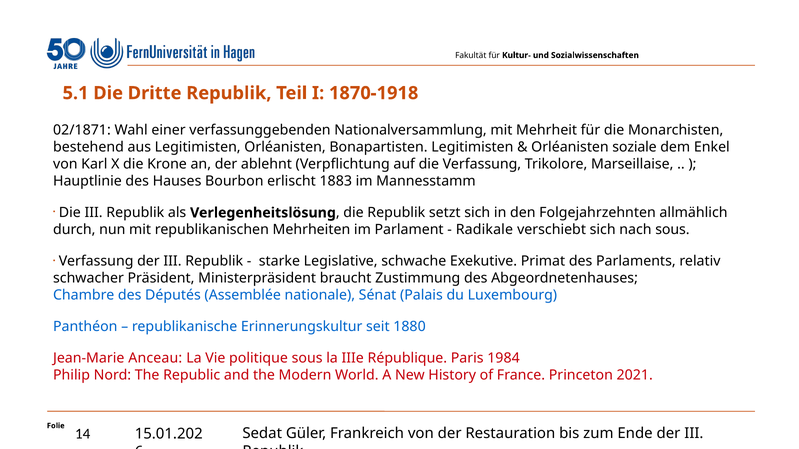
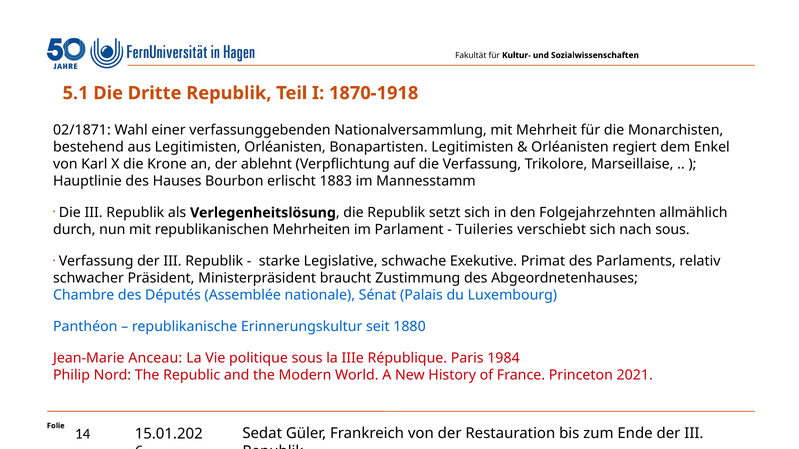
soziale: soziale -> regiert
Radikale: Radikale -> Tuileries
